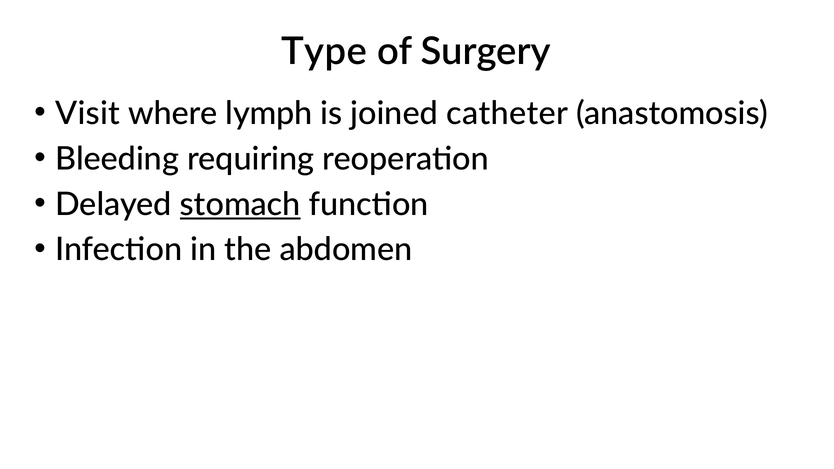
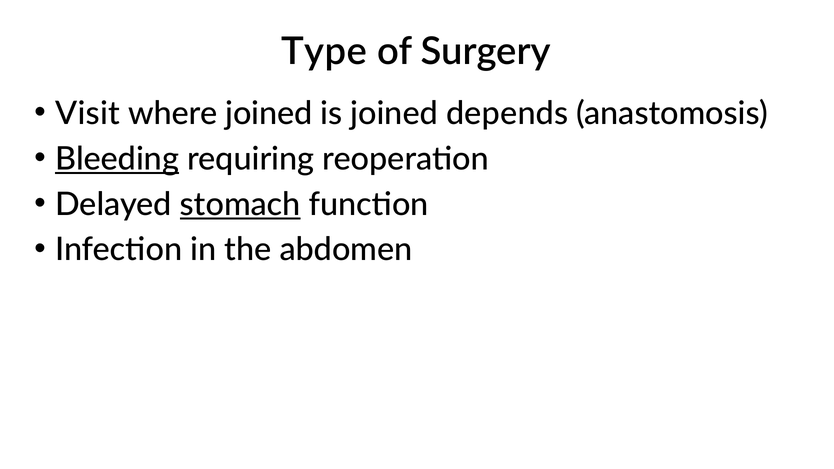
where lymph: lymph -> joined
catheter: catheter -> depends
Bleeding underline: none -> present
